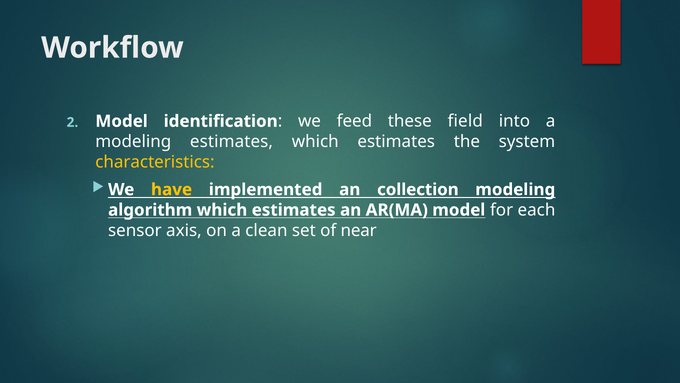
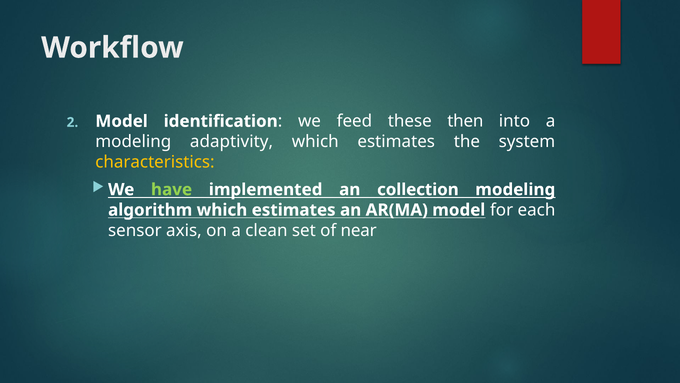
field: field -> then
modeling estimates: estimates -> adaptivity
have colour: yellow -> light green
